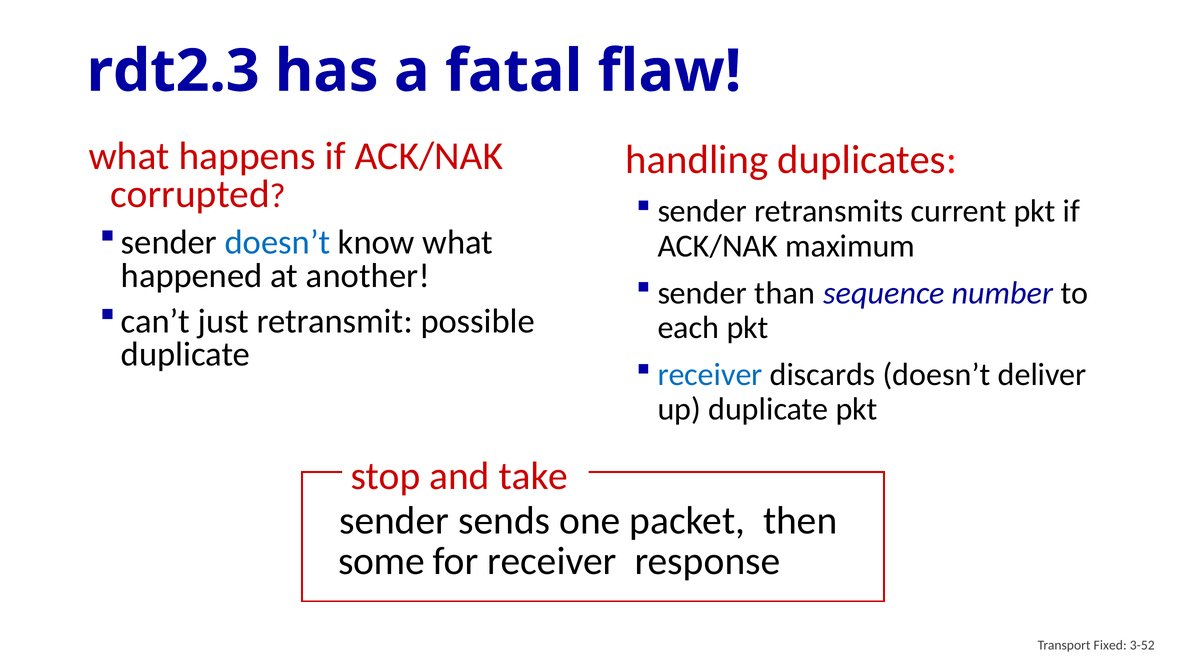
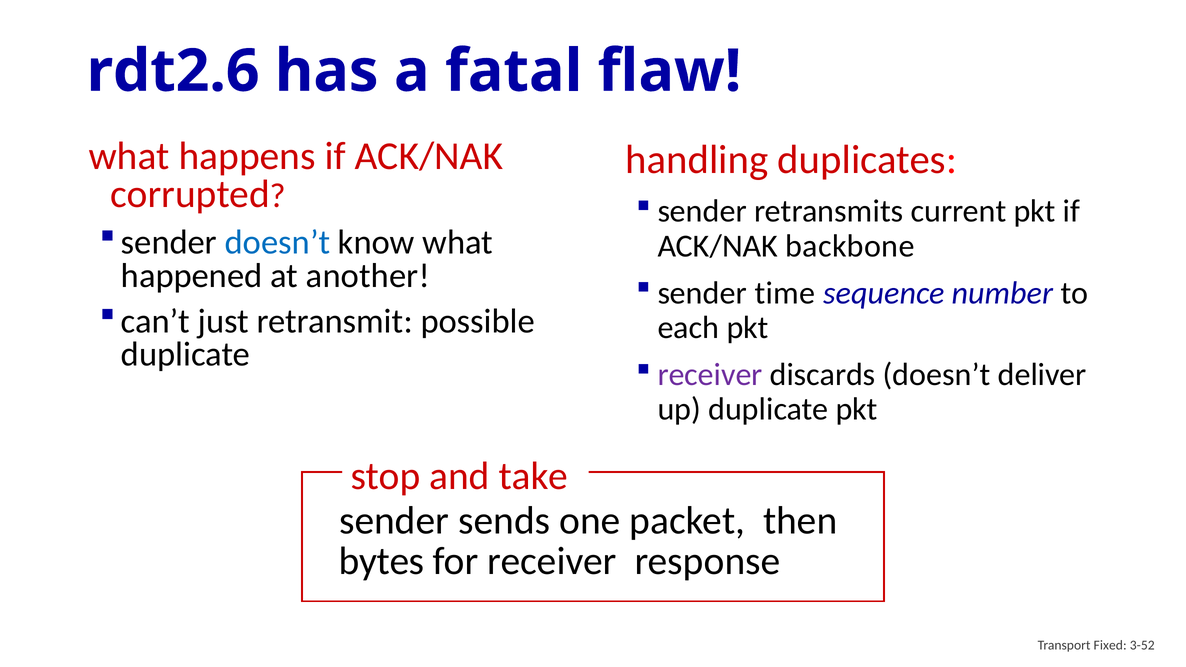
rdt2.3: rdt2.3 -> rdt2.6
maximum: maximum -> backbone
than: than -> time
receiver at (710, 375) colour: blue -> purple
some: some -> bytes
